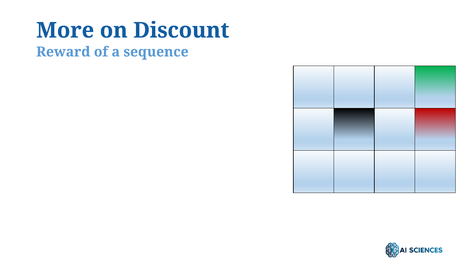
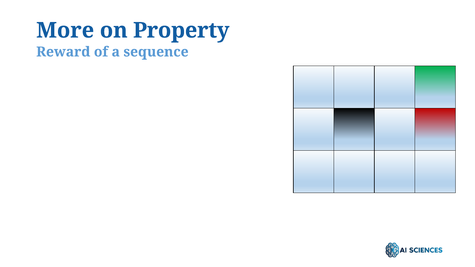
Discount: Discount -> Property
